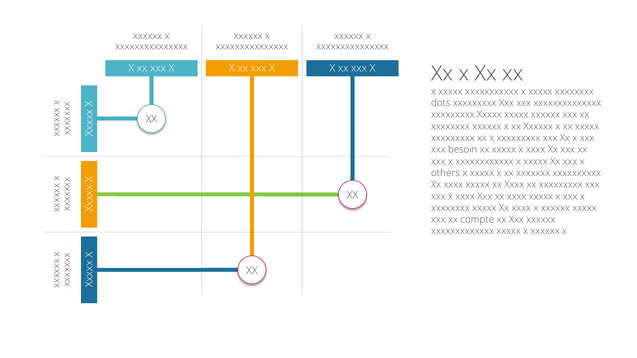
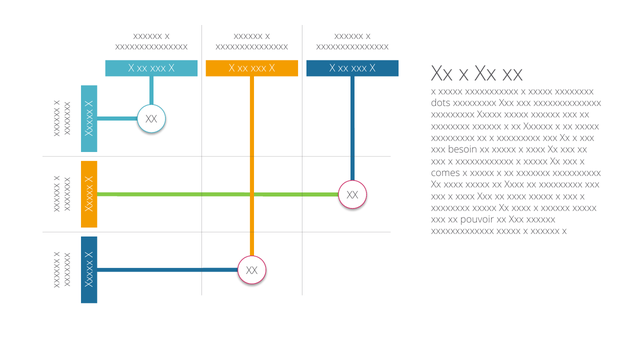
others: others -> comes
compte: compte -> pouvoir
